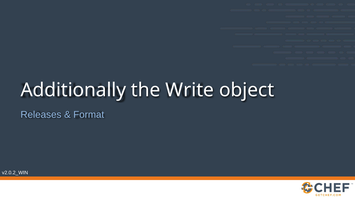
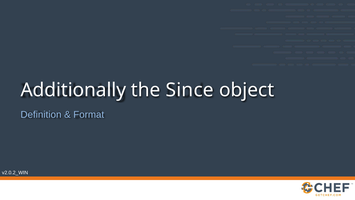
Write: Write -> Since
Releases: Releases -> Definition
